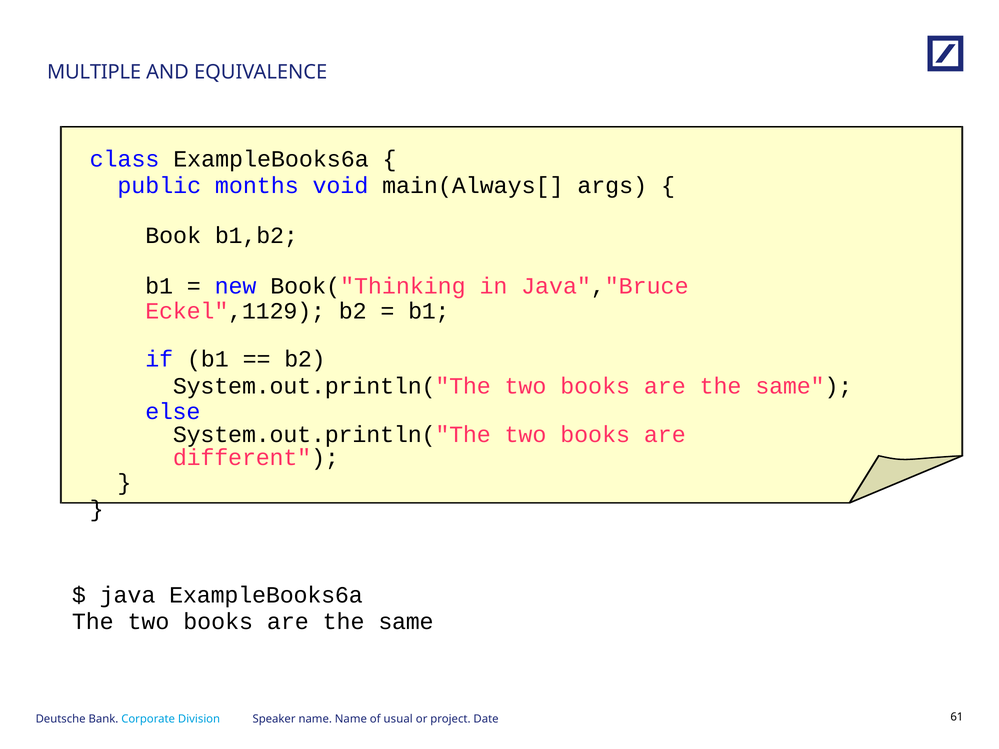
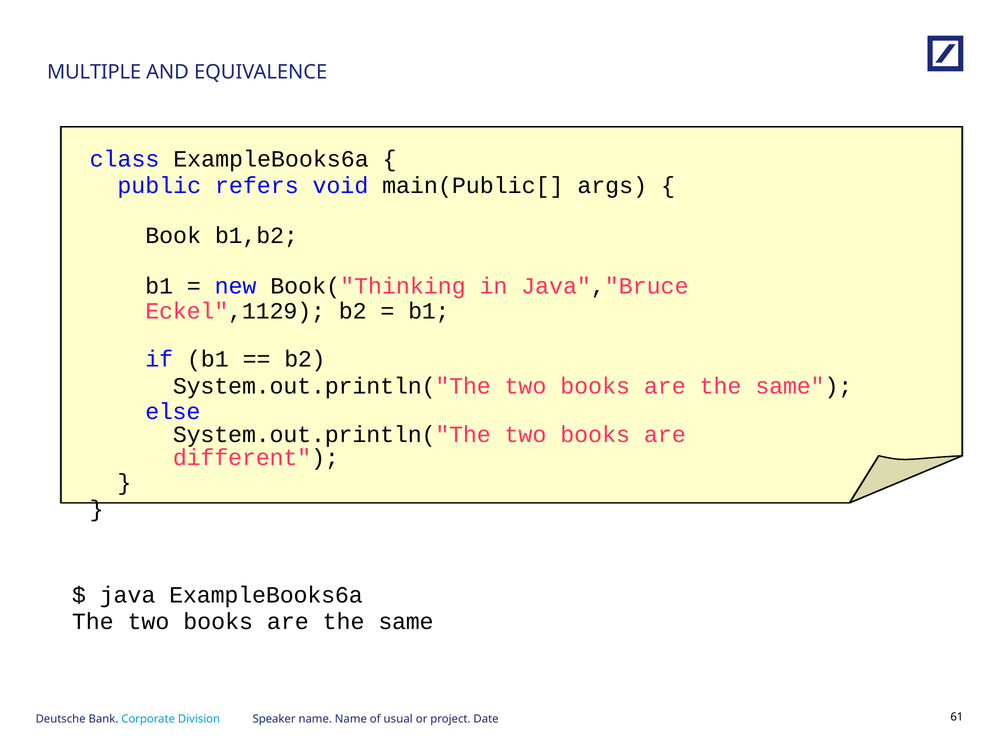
months: months -> refers
main(Always[: main(Always[ -> main(Public[
